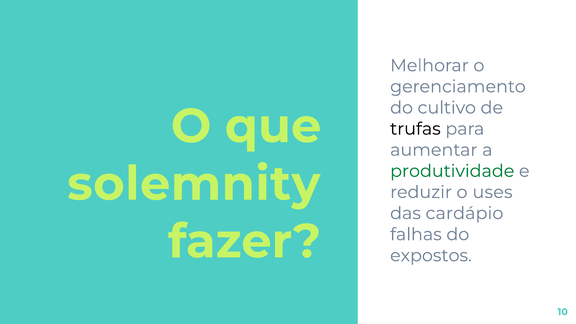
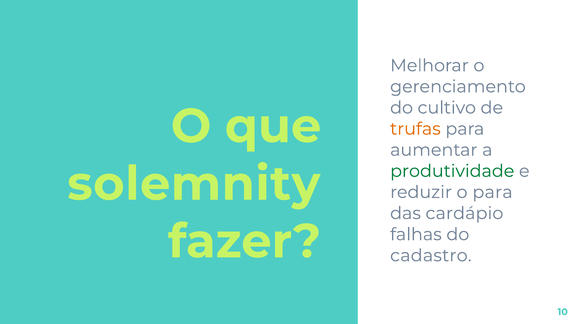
trufas colour: black -> orange
o uses: uses -> para
expostos: expostos -> cadastro
